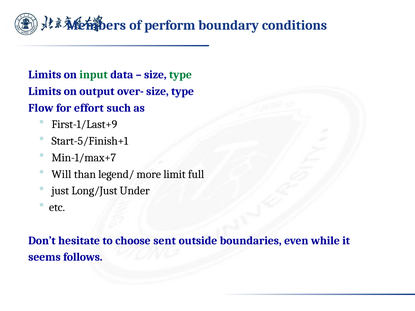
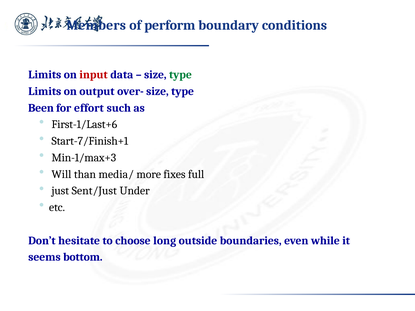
input colour: green -> red
Flow: Flow -> Been
First-1/Last+9: First-1/Last+9 -> First-1/Last+6
Start-5/Finish+1: Start-5/Finish+1 -> Start-7/Finish+1
Min-1/max+7: Min-1/max+7 -> Min-1/max+3
legend/: legend/ -> media/
limit: limit -> fixes
Long/Just: Long/Just -> Sent/Just
sent: sent -> long
follows: follows -> bottom
